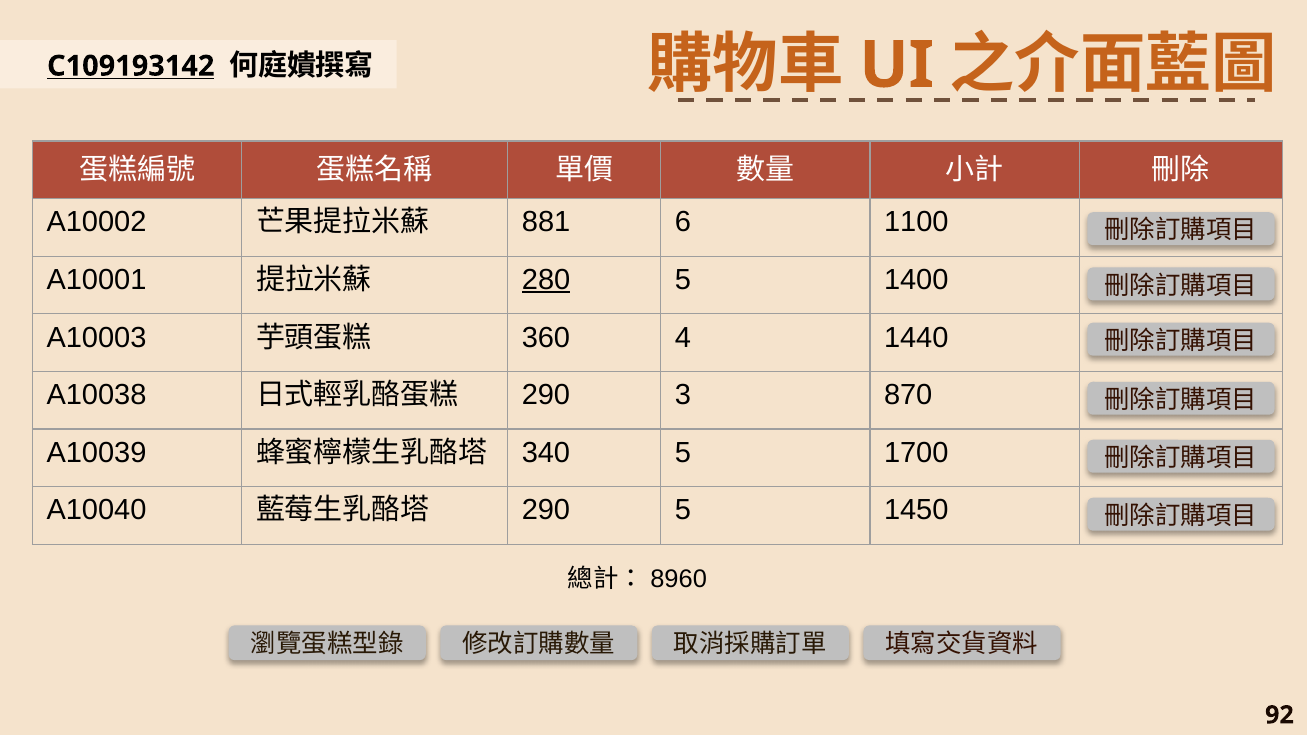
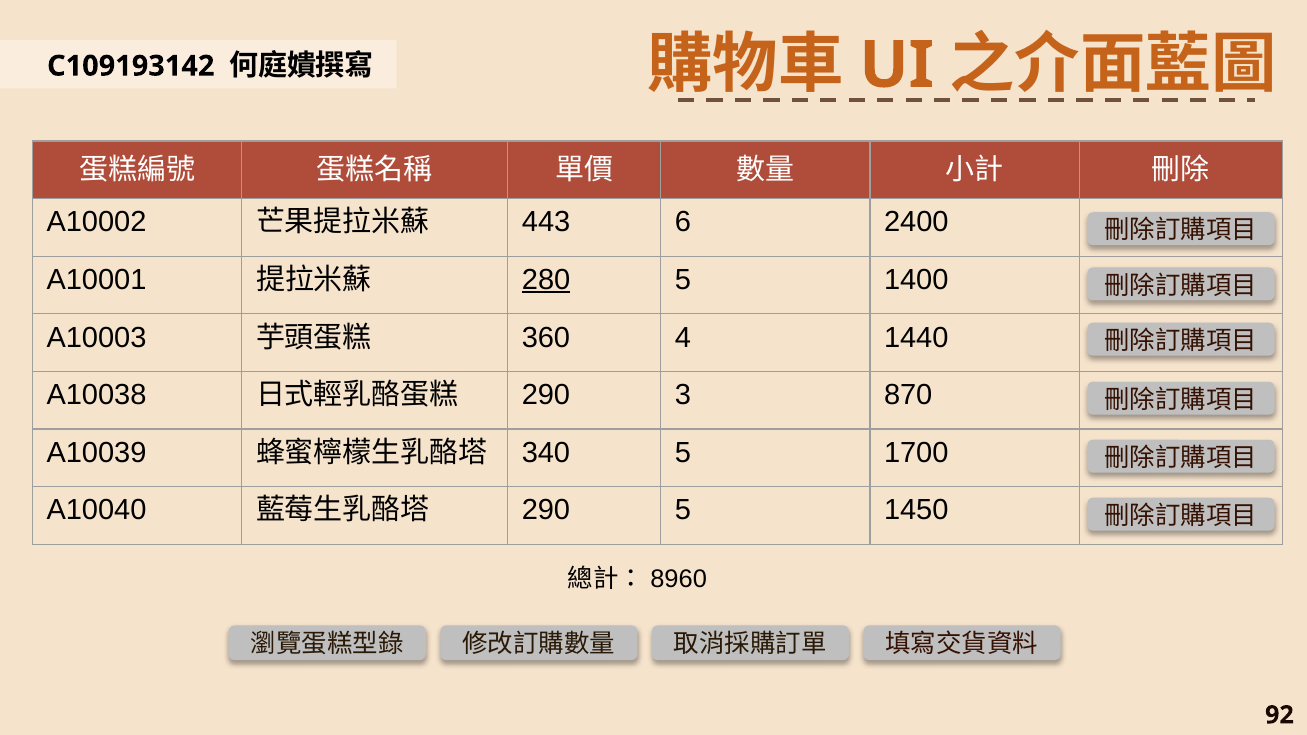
C109193142 underline: present -> none
881: 881 -> 443
1100: 1100 -> 2400
